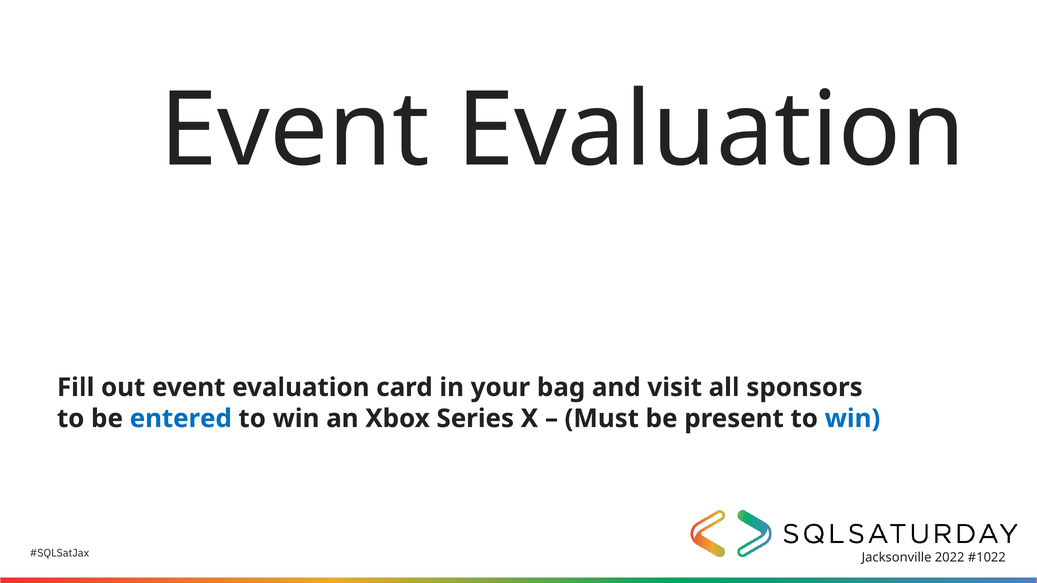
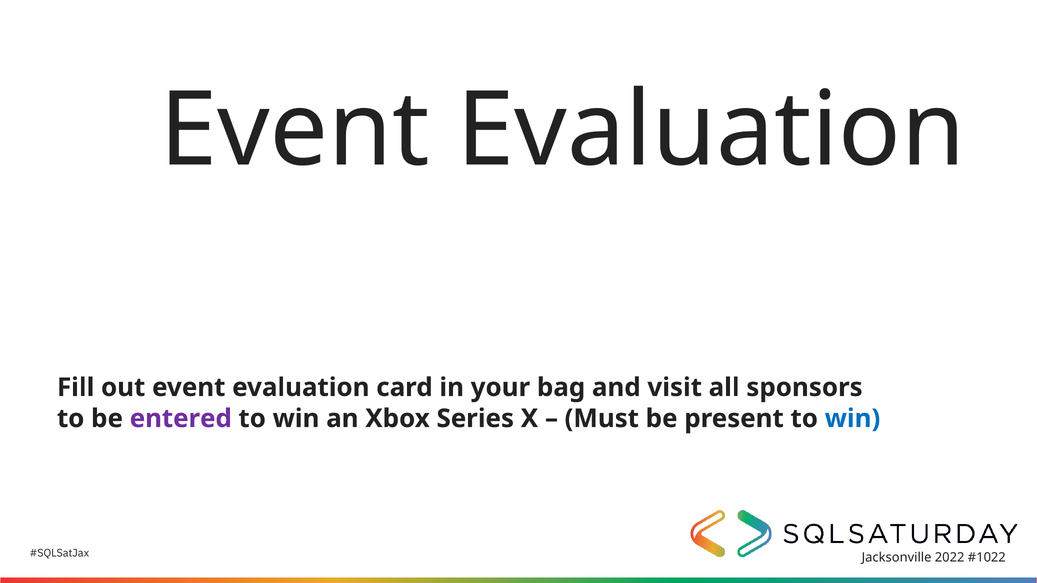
entered colour: blue -> purple
